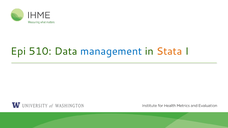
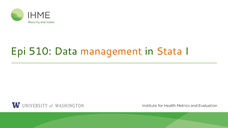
management colour: blue -> orange
